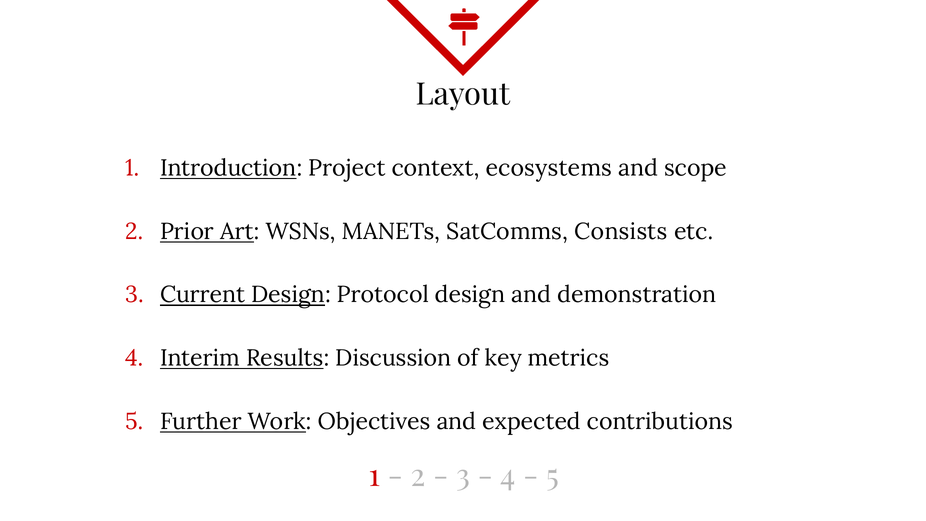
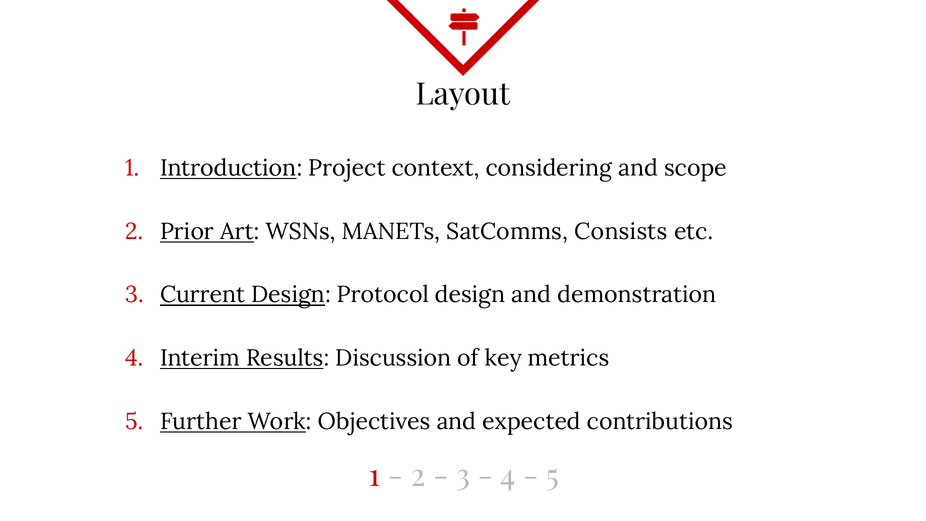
ecosystems: ecosystems -> considering
